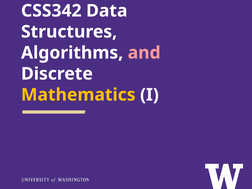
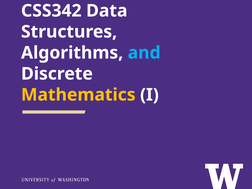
and colour: pink -> light blue
